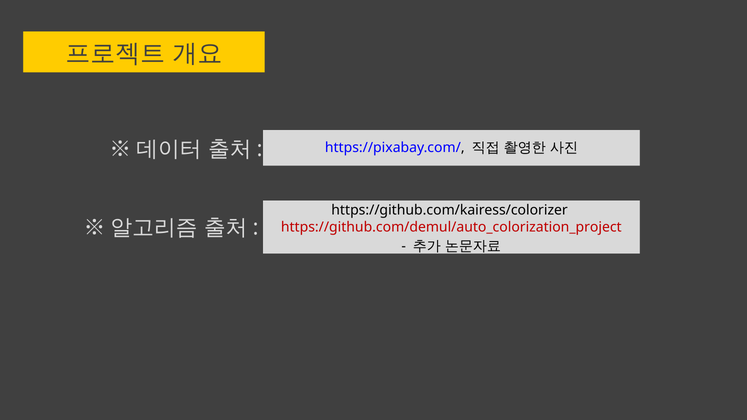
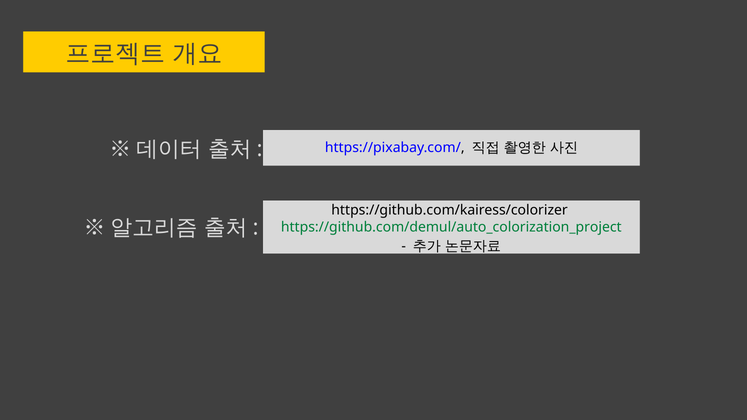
https://github.com/demul/auto_colorization_project colour: red -> green
